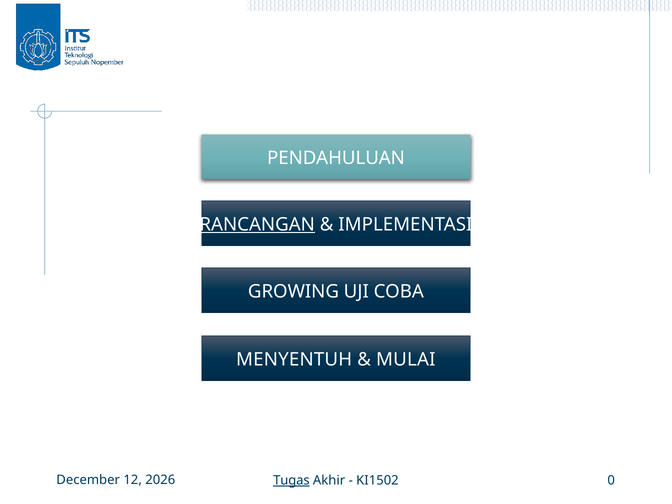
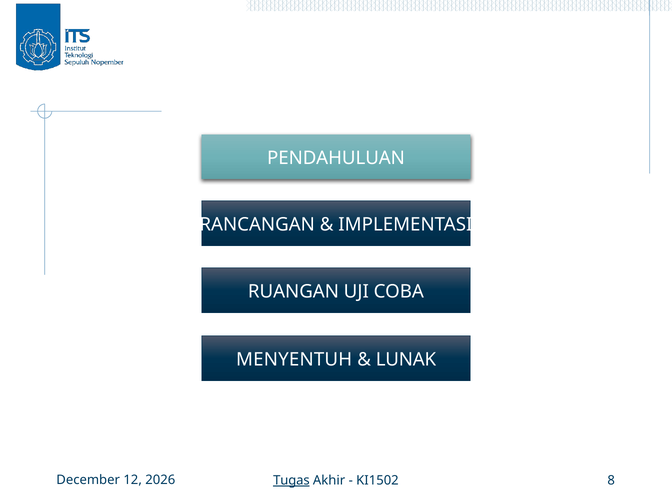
RANCANGAN underline: present -> none
GROWING: GROWING -> RUANGAN
MULAI: MULAI -> LUNAK
0: 0 -> 8
